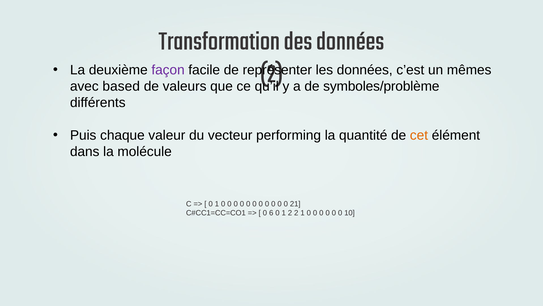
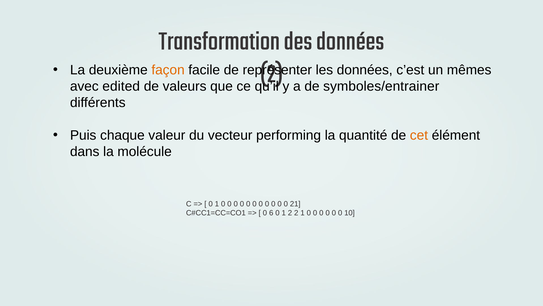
façon colour: purple -> orange
based: based -> edited
symboles/problème: symboles/problème -> symboles/entrainer
